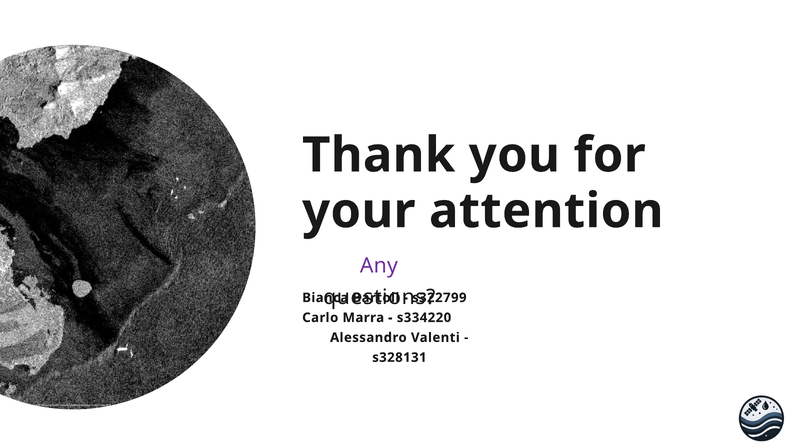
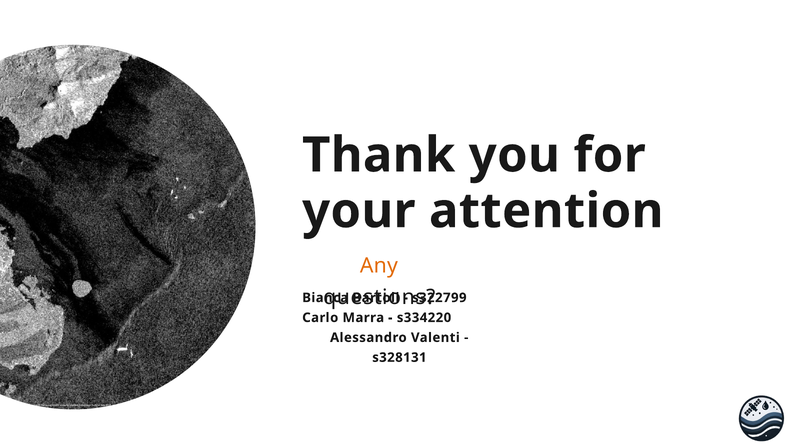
Any colour: purple -> orange
